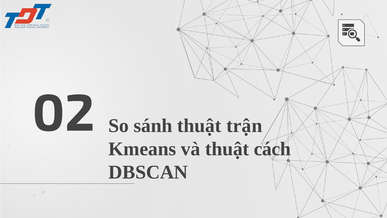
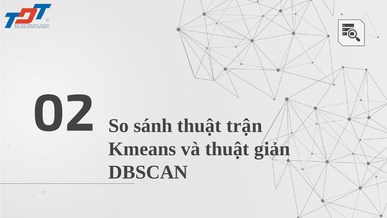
cách: cách -> giản
